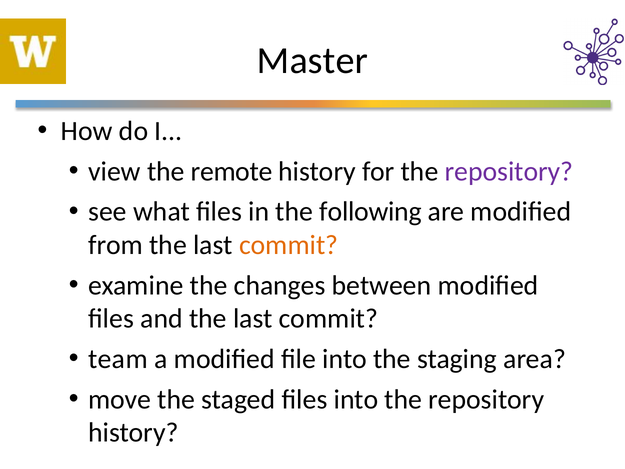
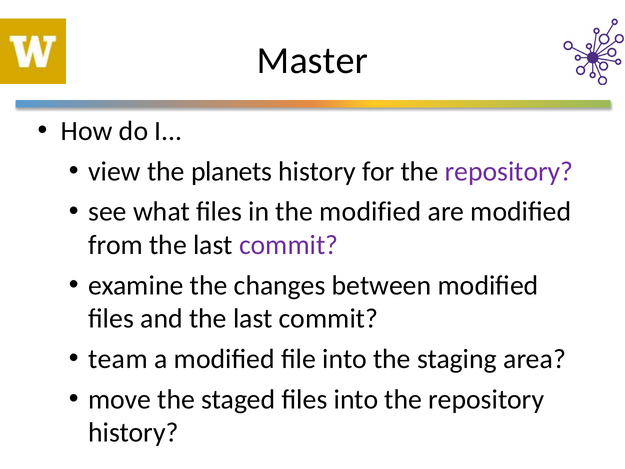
remote: remote -> planets
the following: following -> modified
commit at (289, 245) colour: orange -> purple
